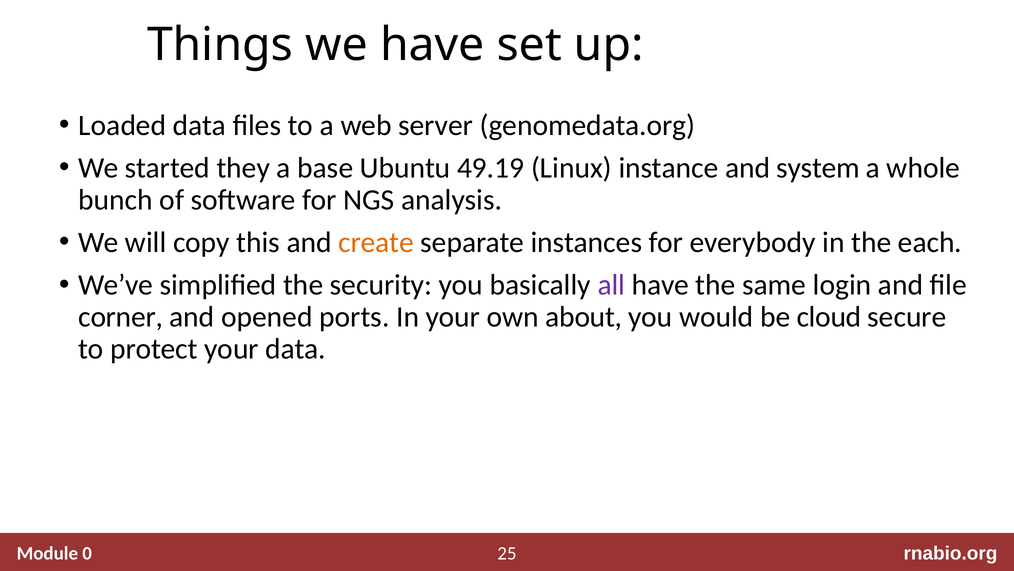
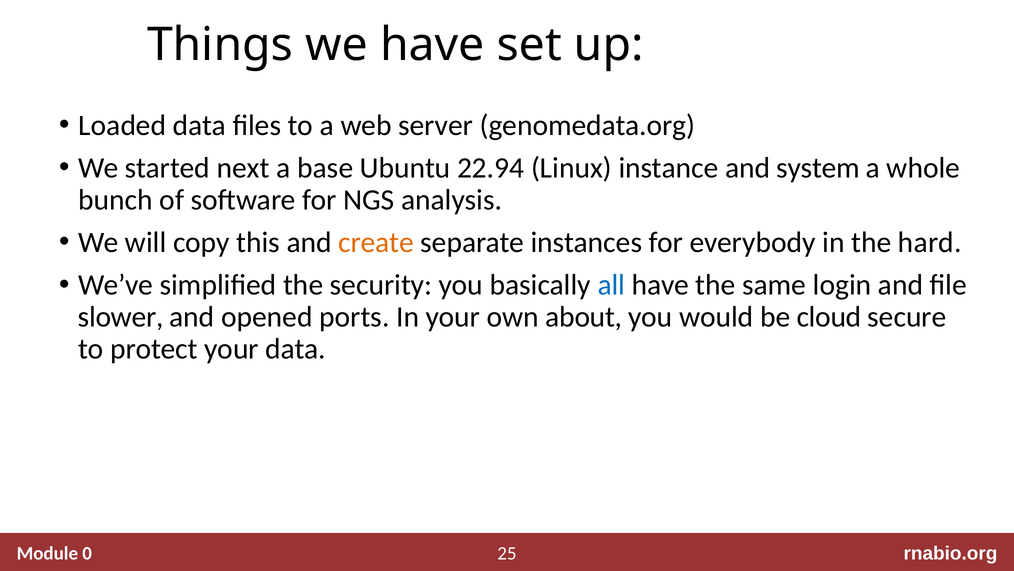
they: they -> next
49.19: 49.19 -> 22.94
each: each -> hard
all colour: purple -> blue
corner: corner -> slower
